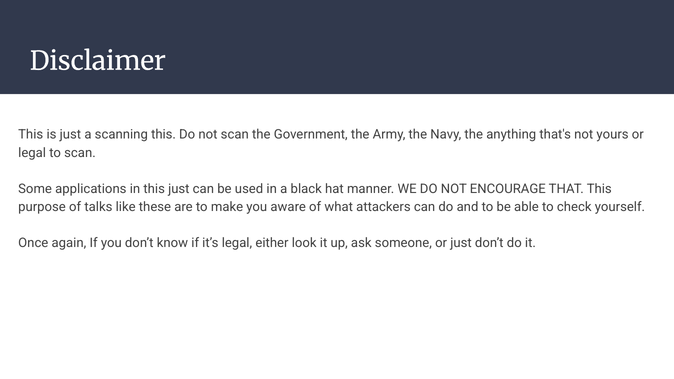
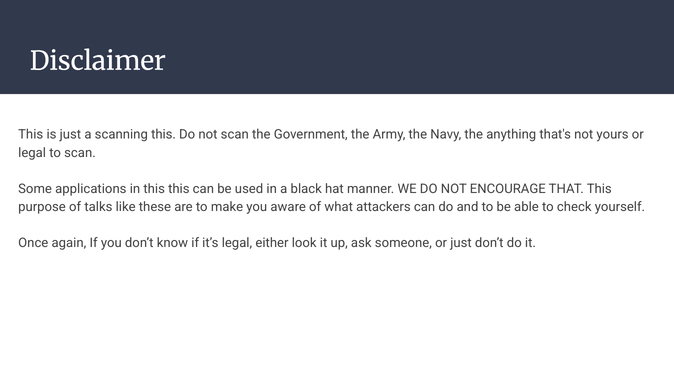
this just: just -> this
